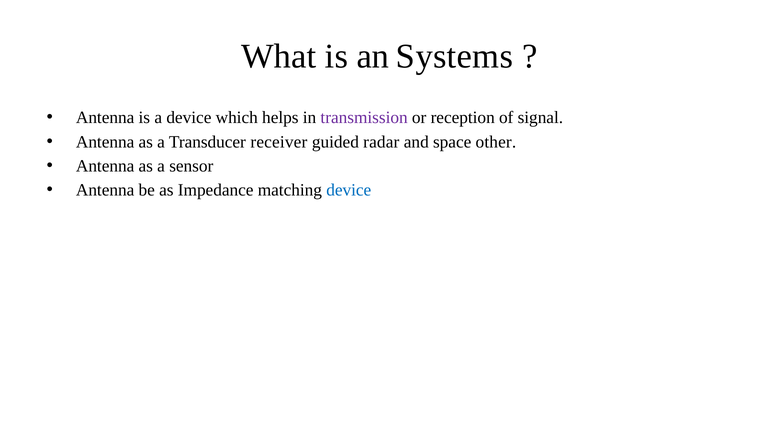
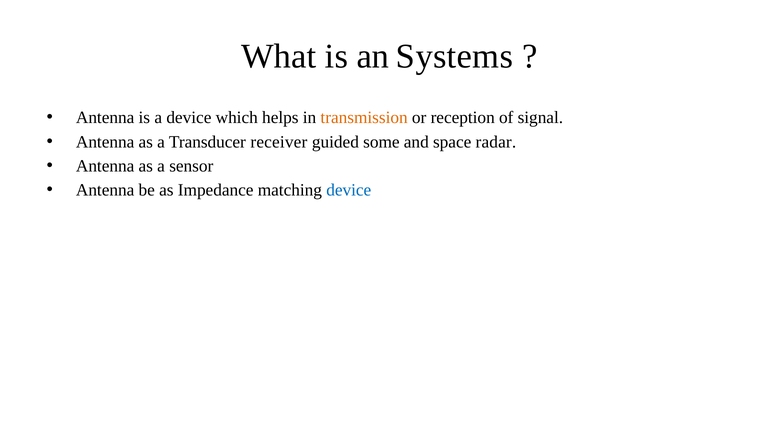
transmission colour: purple -> orange
radar: radar -> some
other: other -> radar
